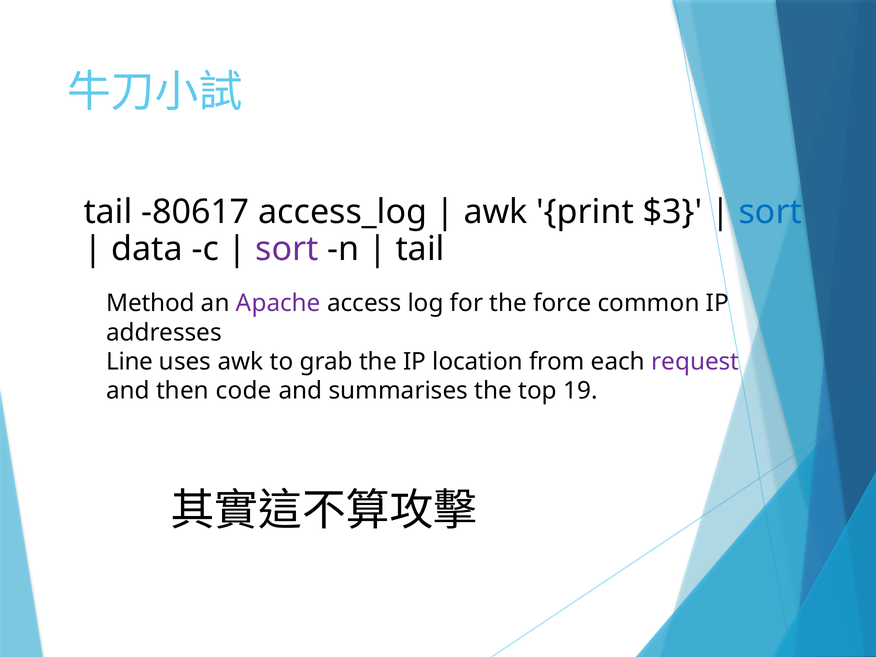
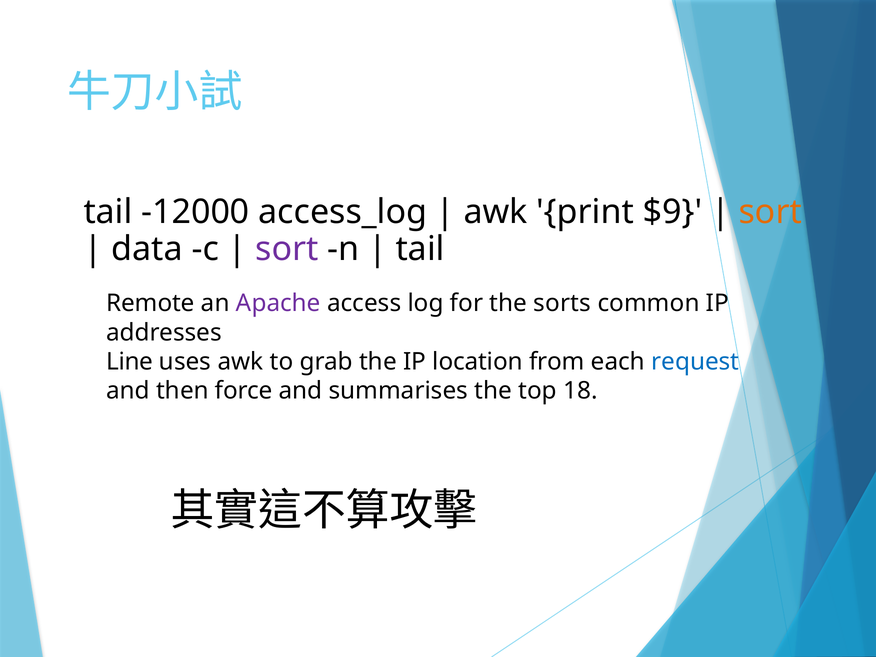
-80617: -80617 -> -12000
$3: $3 -> $9
sort at (770, 212) colour: blue -> orange
Method: Method -> Remote
force: force -> sorts
request colour: purple -> blue
code: code -> force
19: 19 -> 18
